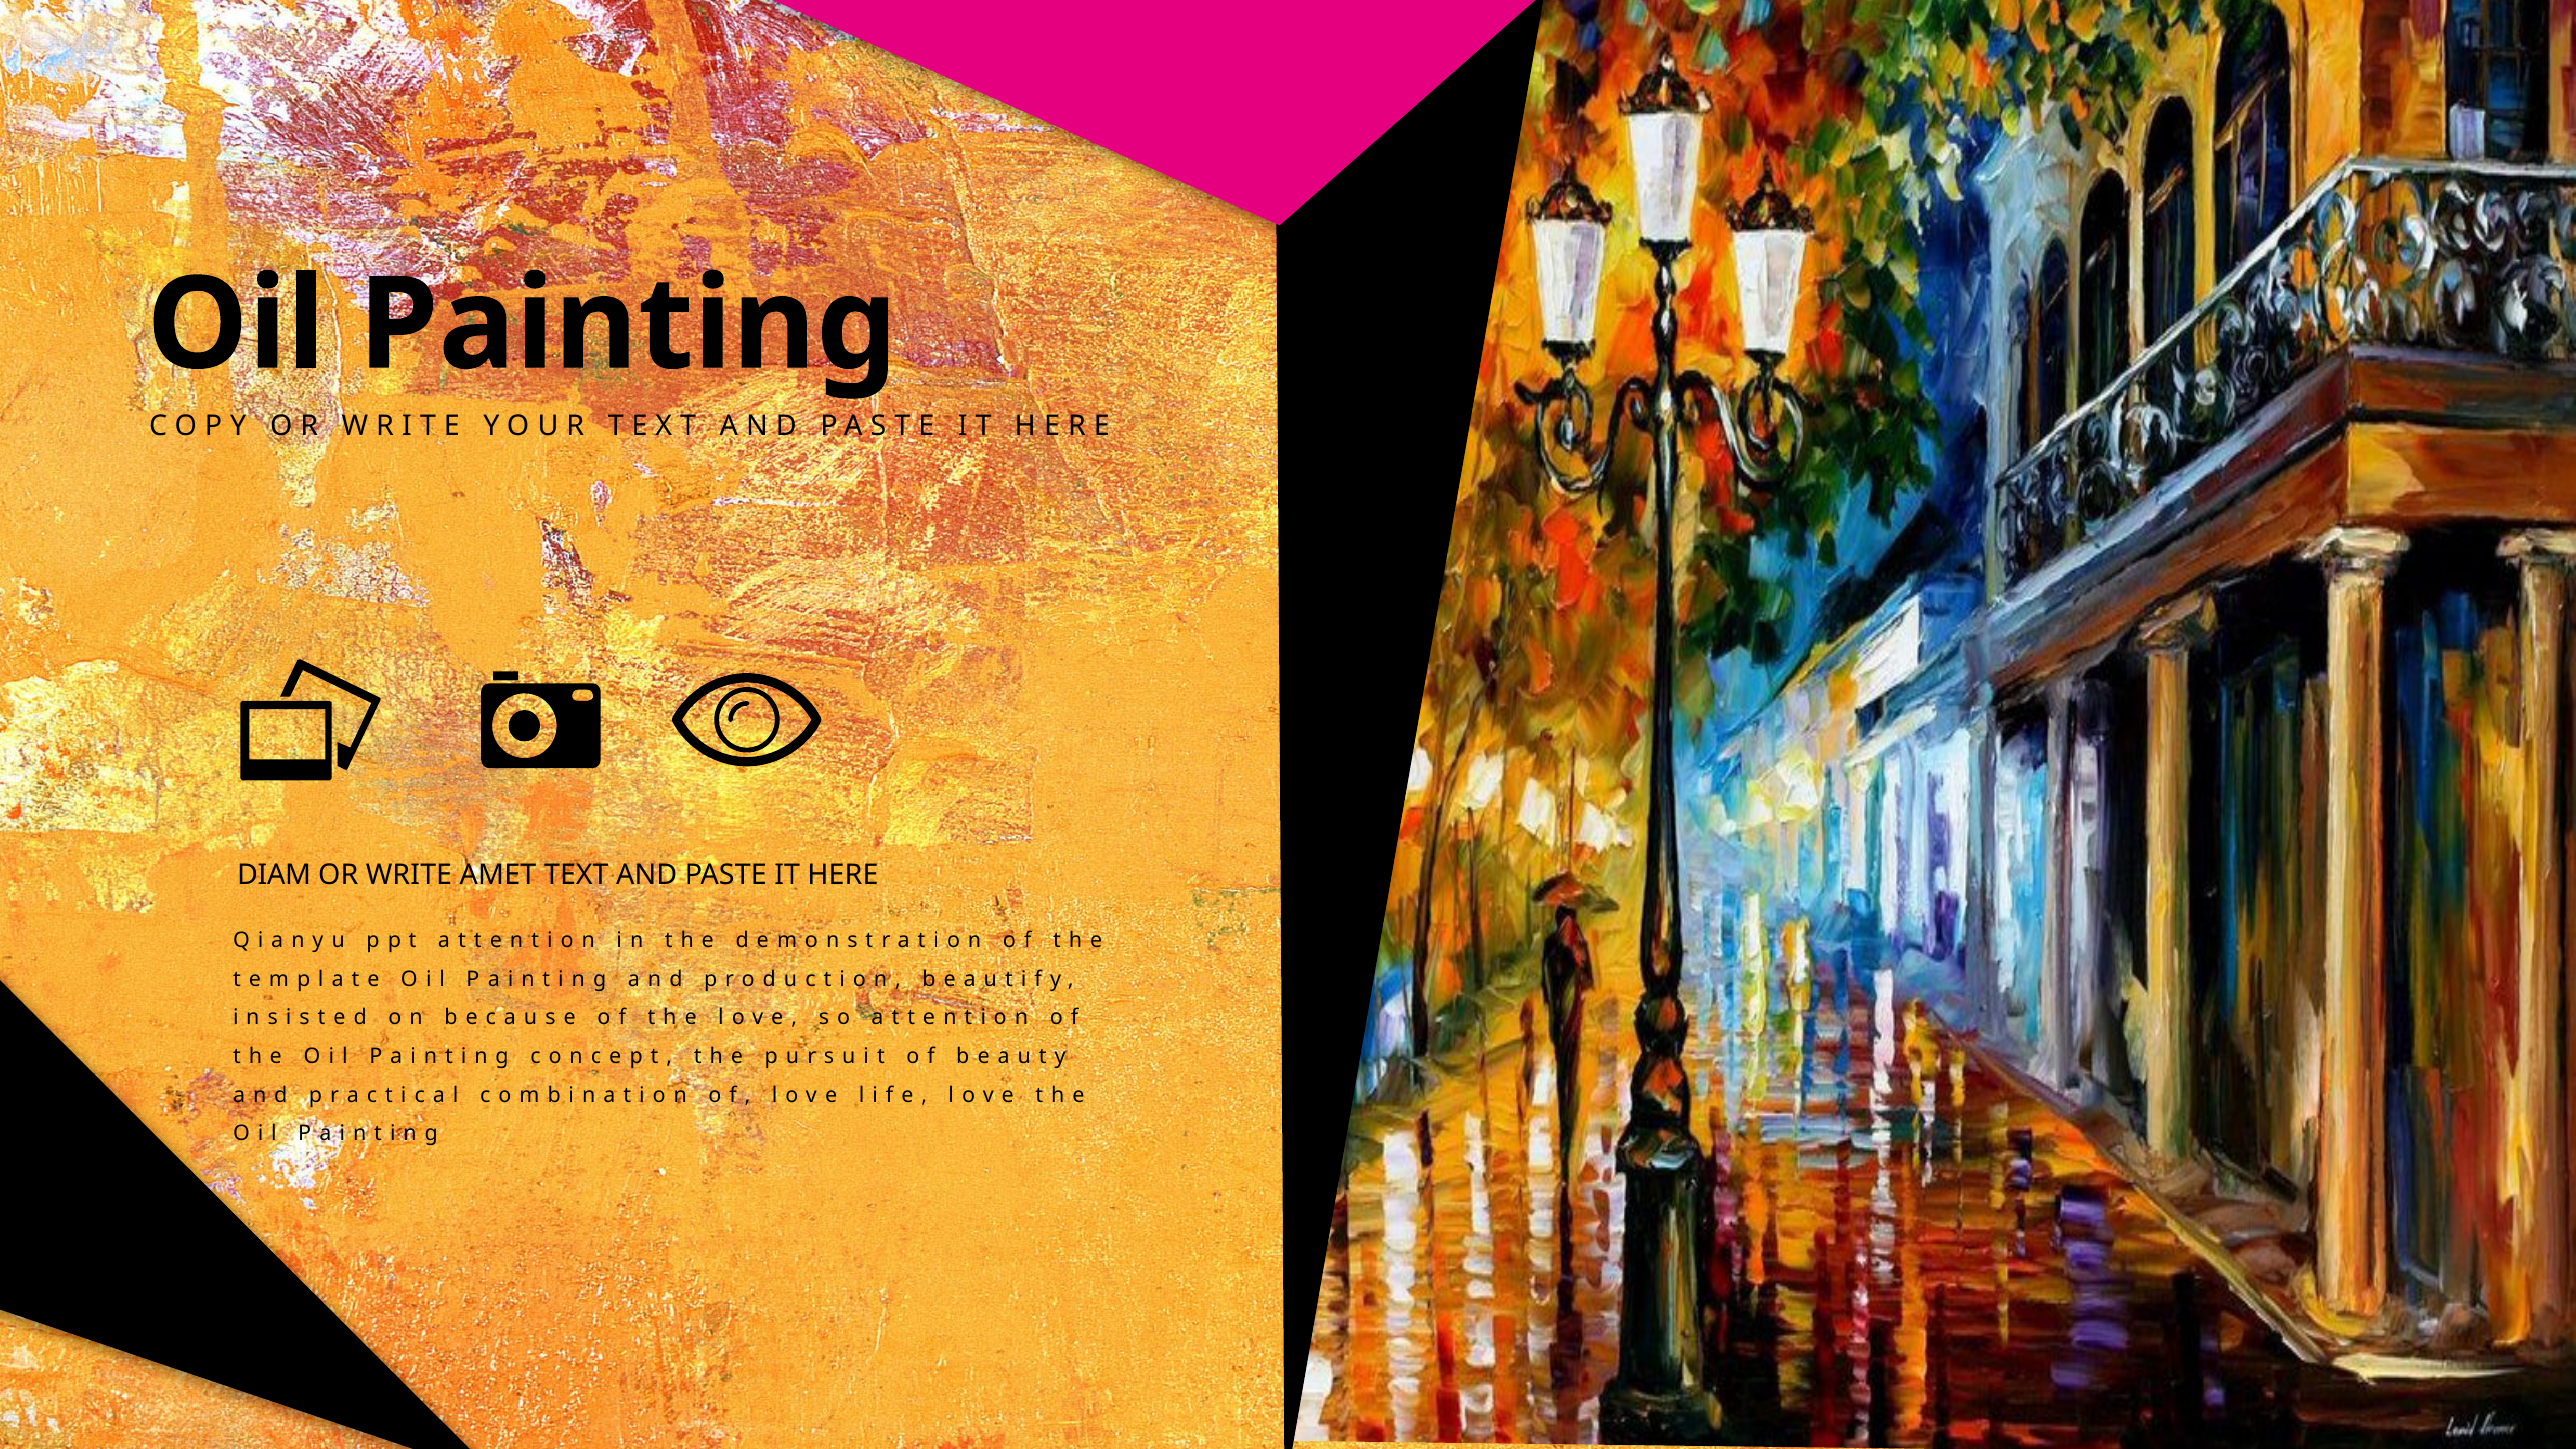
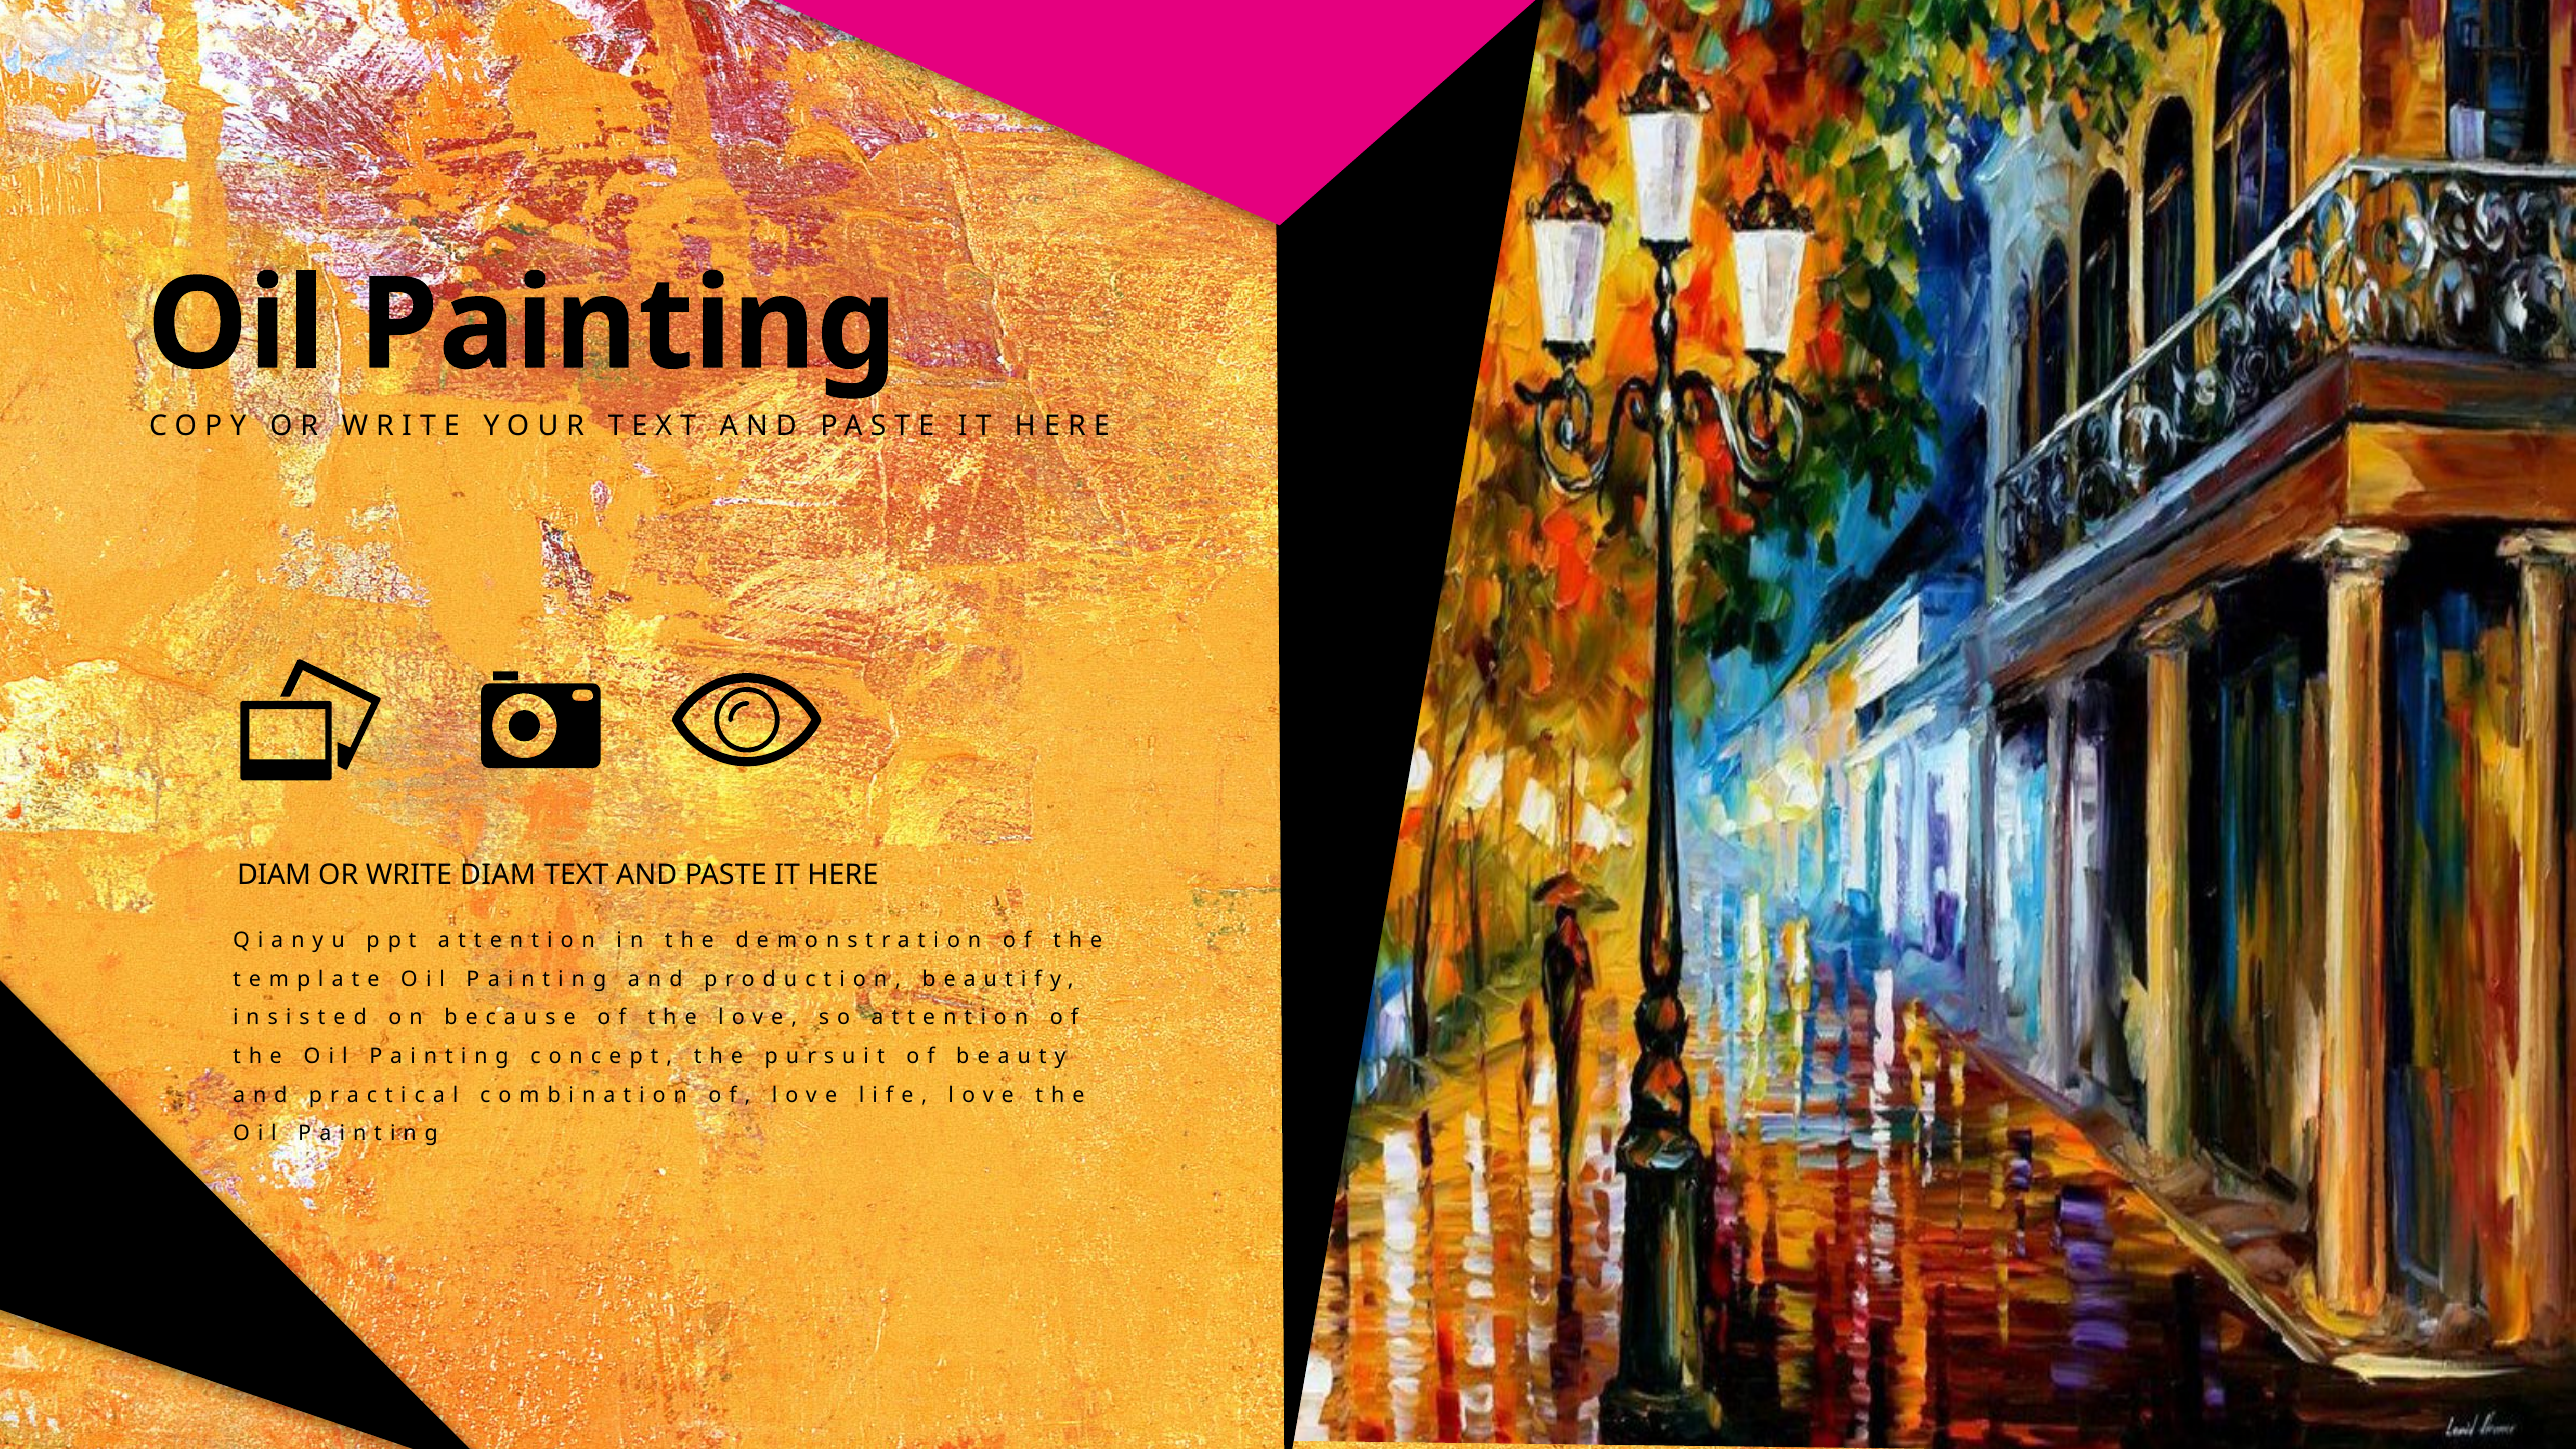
WRITE AMET: AMET -> DIAM
